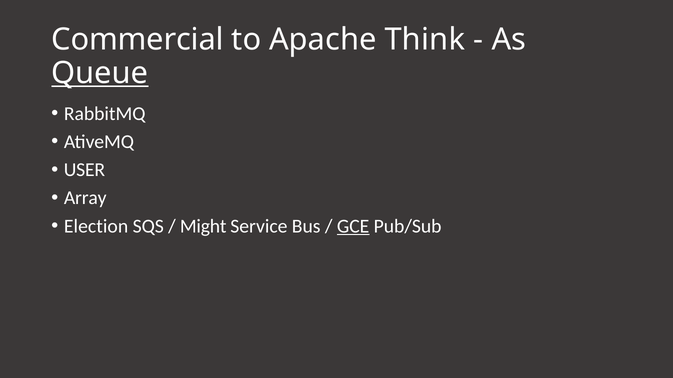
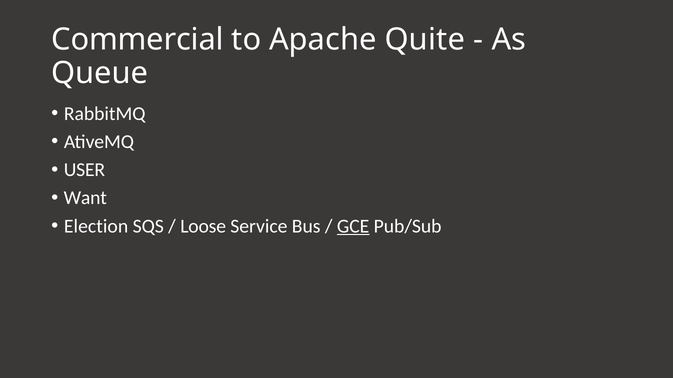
Think: Think -> Quite
Queue underline: present -> none
Array: Array -> Want
Might: Might -> Loose
